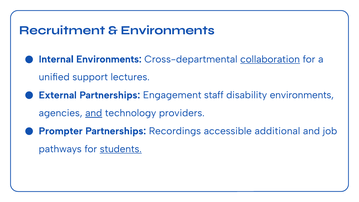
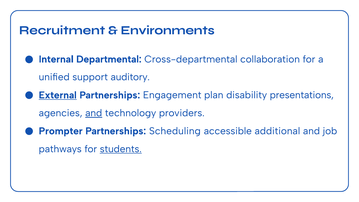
Internal Environments: Environments -> Departmental
collaboration underline: present -> none
lectures: lectures -> auditory
External underline: none -> present
staff: staff -> plan
disability environments: environments -> presentations
Recordings: Recordings -> Scheduling
